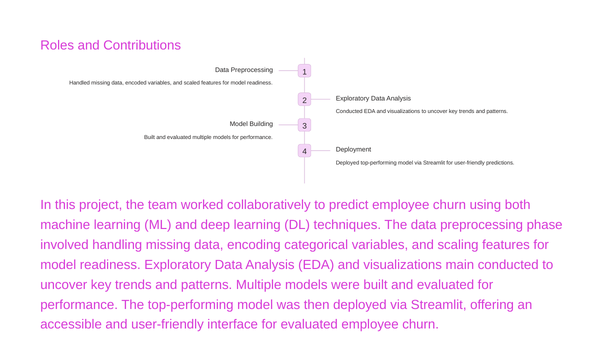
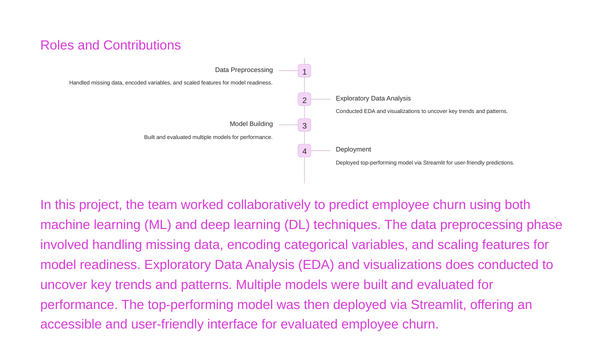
main: main -> does
